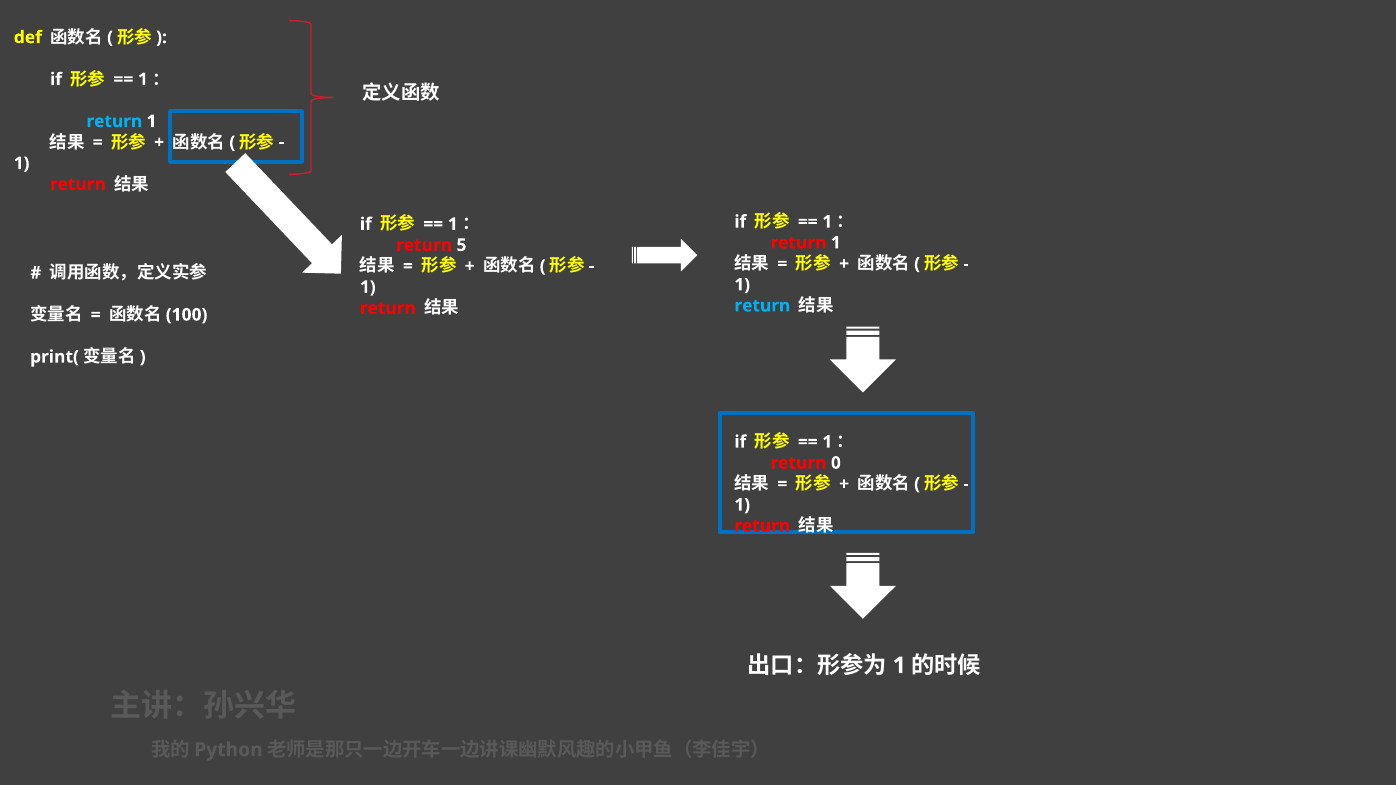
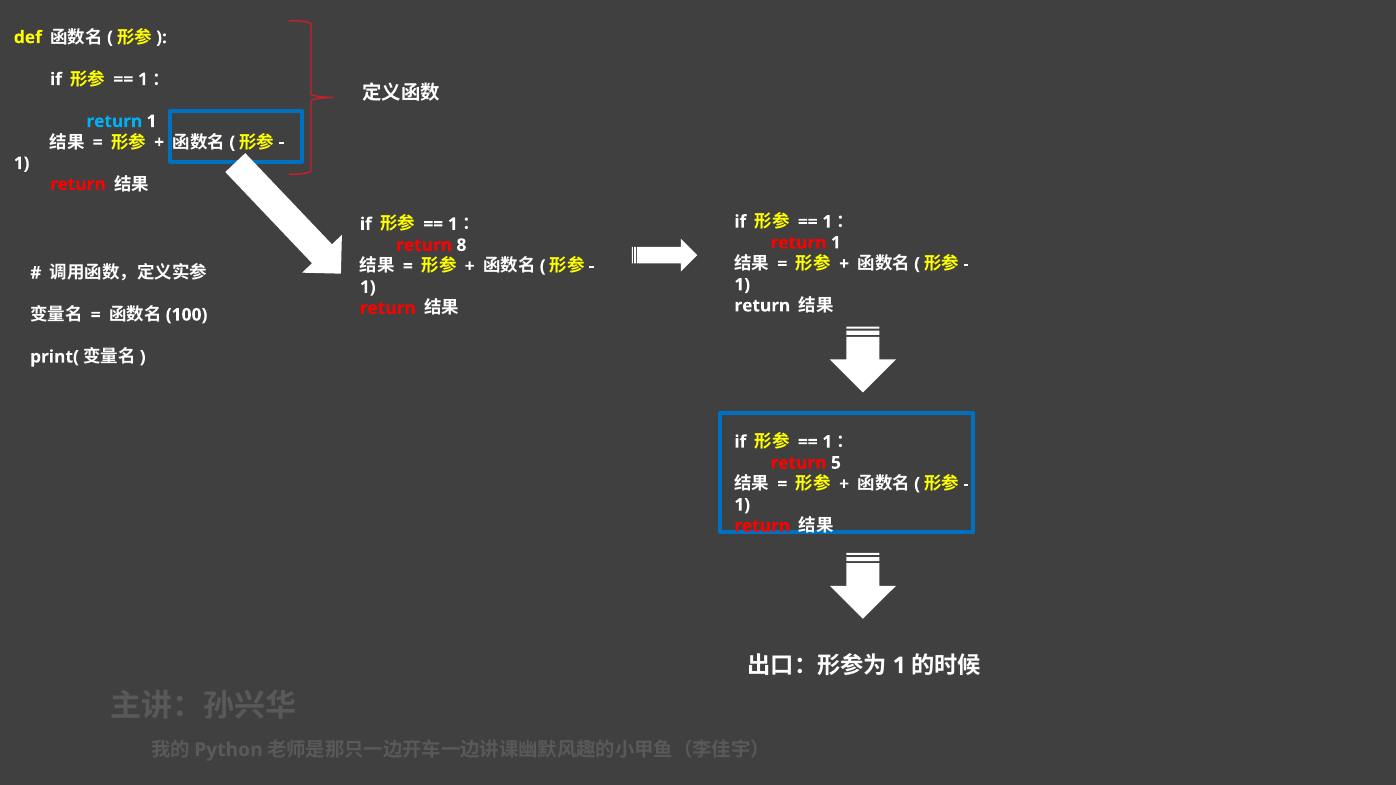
5: 5 -> 8
return at (762, 306) colour: light blue -> white
0: 0 -> 5
